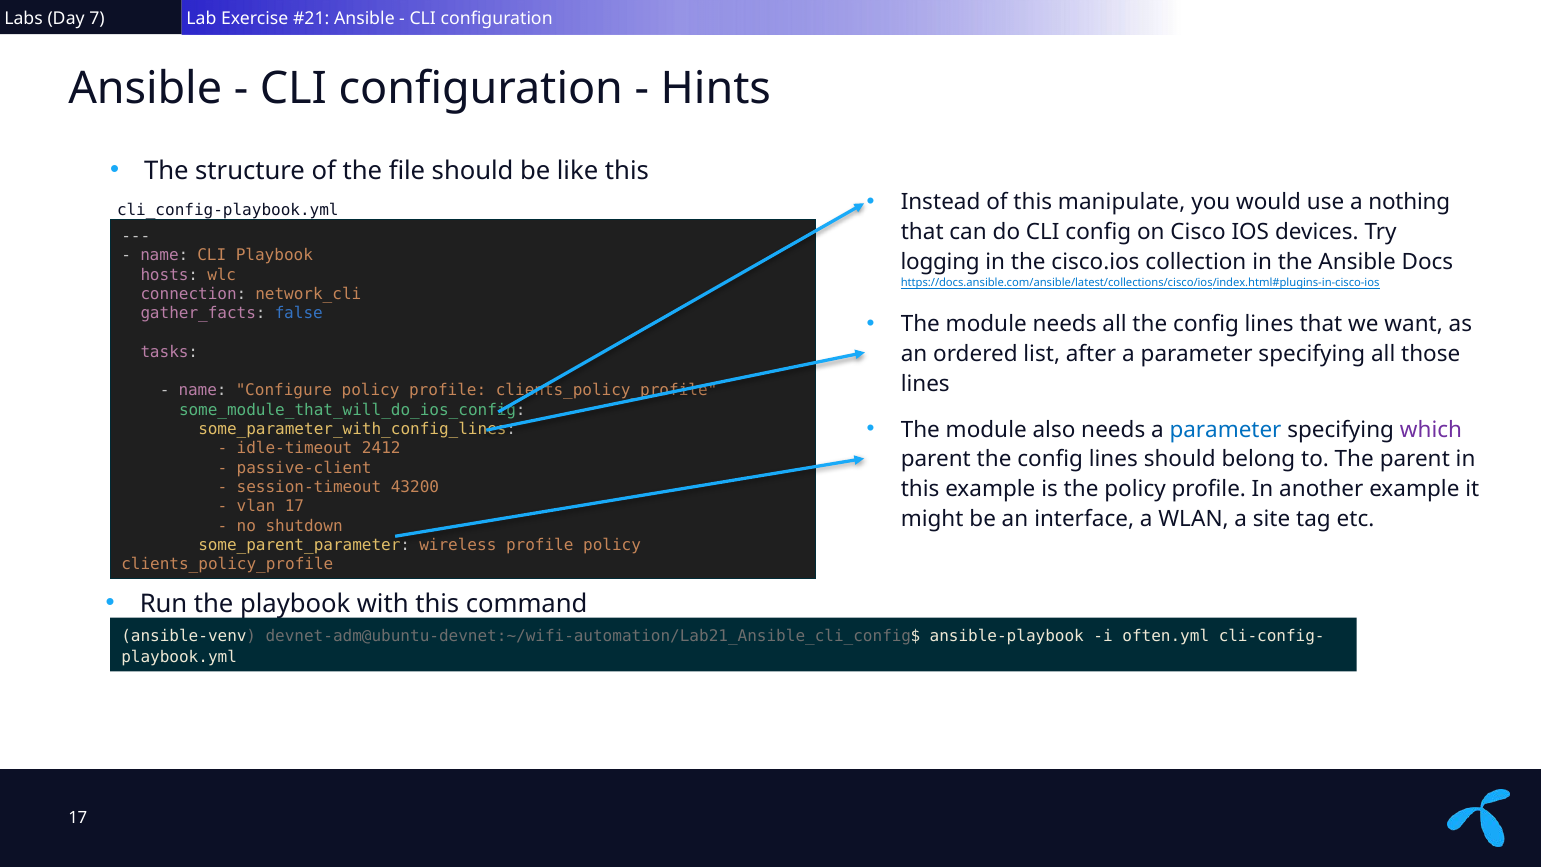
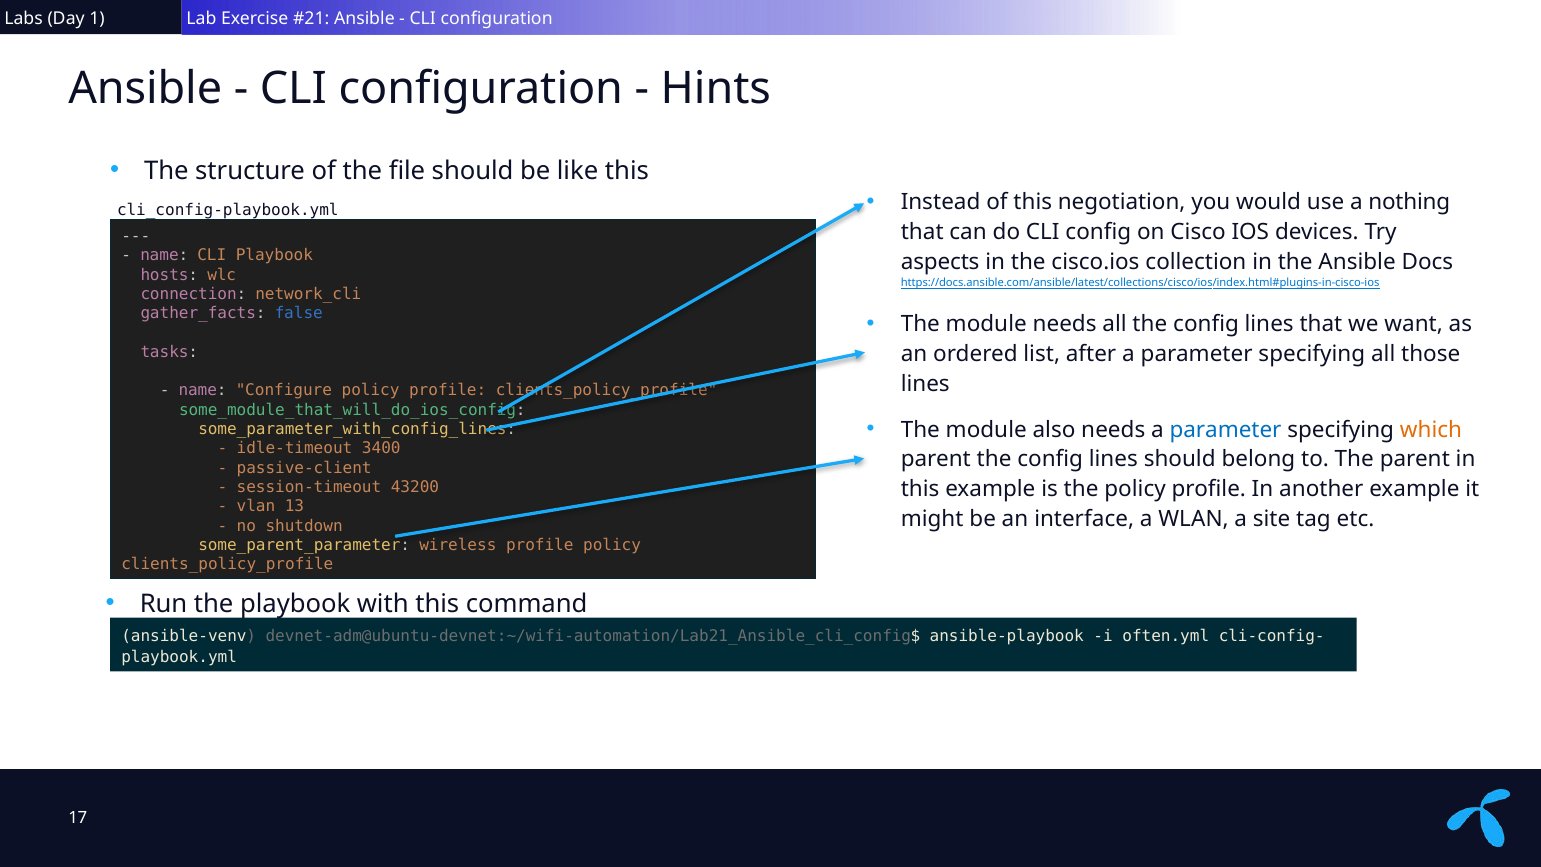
7: 7 -> 1
manipulate: manipulate -> negotiation
logging: logging -> aspects
which colour: purple -> orange
2412: 2412 -> 3400
vlan 17: 17 -> 13
